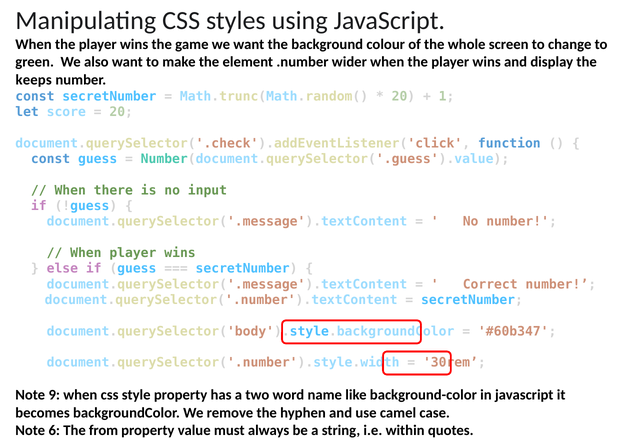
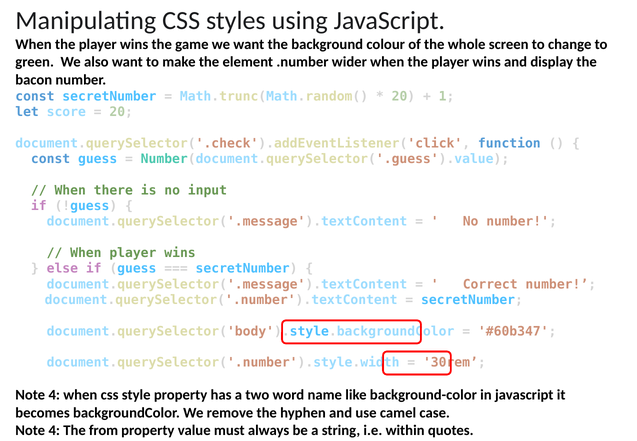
keeps: keeps -> bacon
9 at (54, 395): 9 -> 4
6 at (54, 430): 6 -> 4
